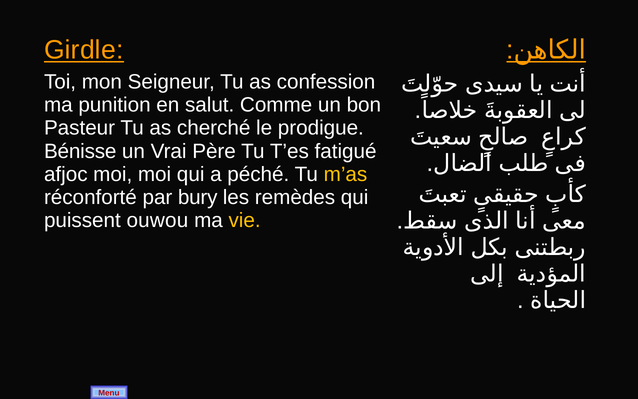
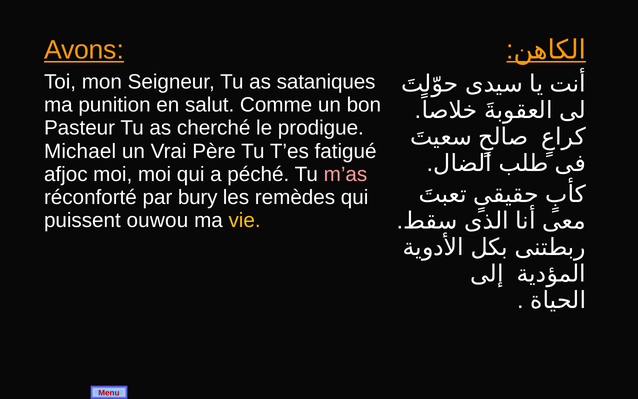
Girdle: Girdle -> Avons
confession: confession -> sataniques
Bénisse: Bénisse -> Michael
m’as colour: yellow -> pink
